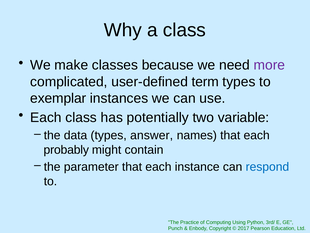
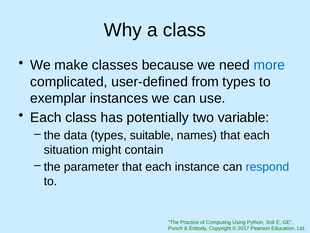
more colour: purple -> blue
term: term -> from
answer: answer -> suitable
probably: probably -> situation
